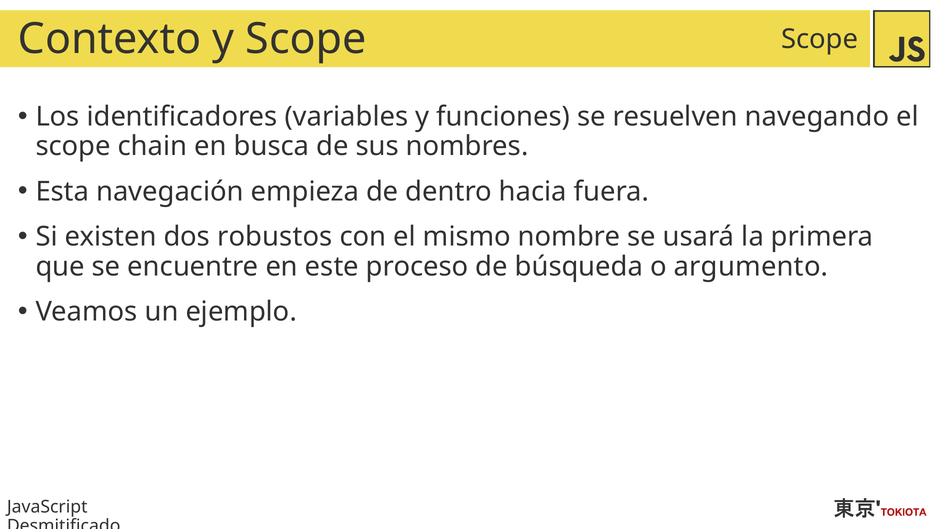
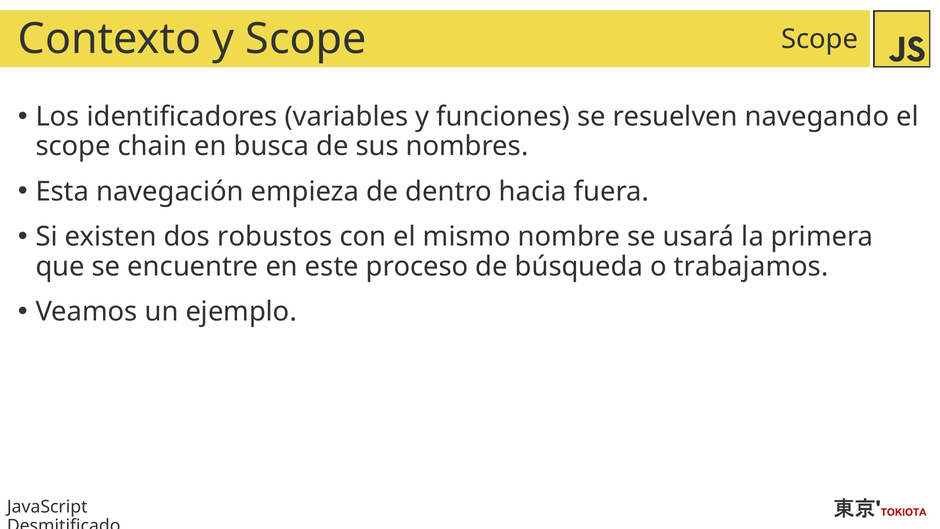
argumento: argumento -> trabajamos
